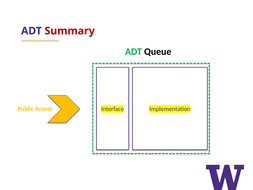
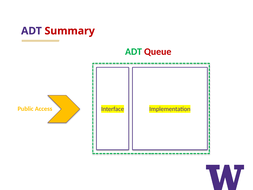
Queue colour: black -> red
